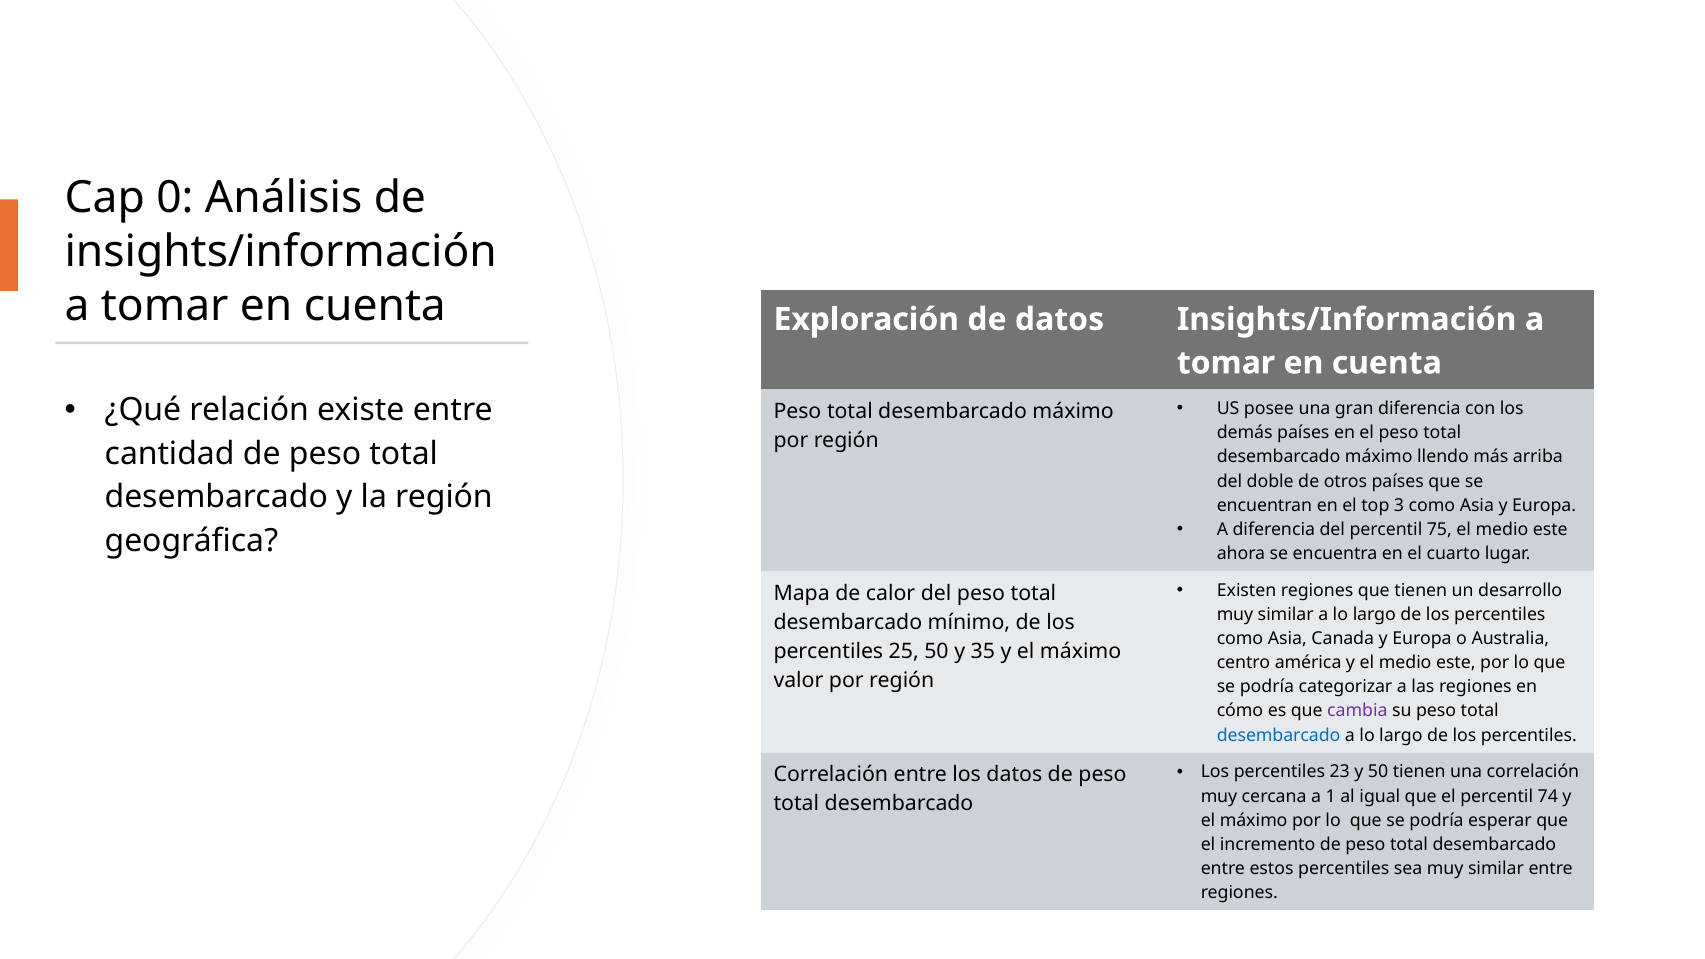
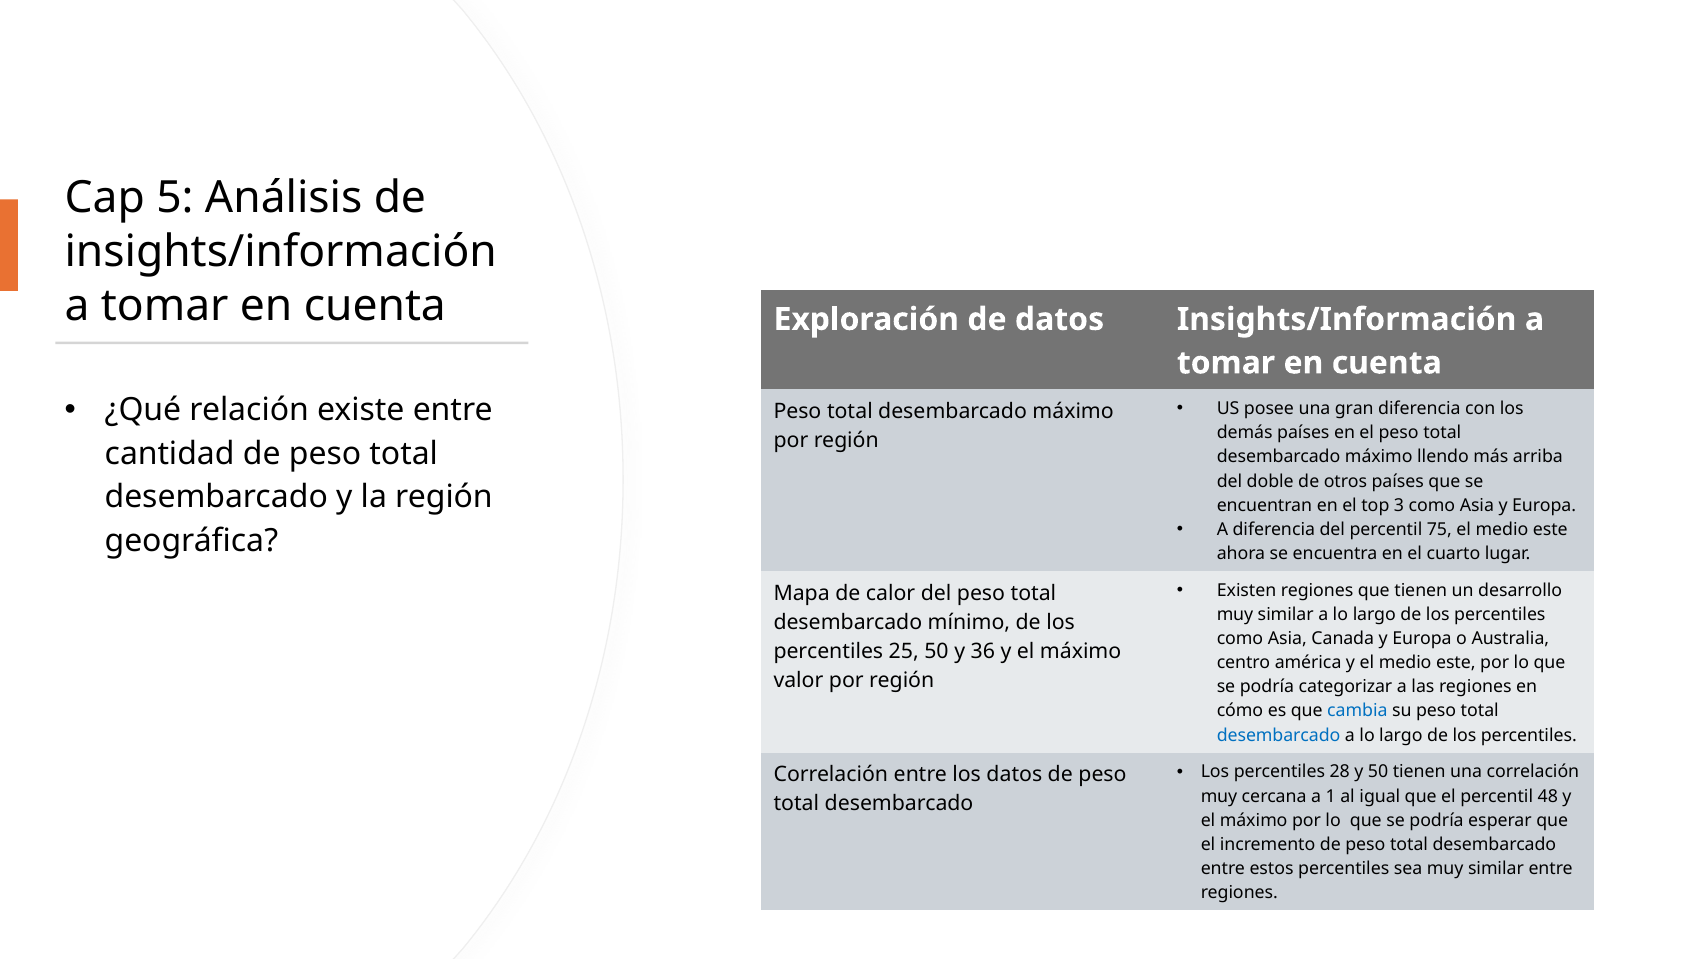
0: 0 -> 5
35: 35 -> 36
cambia colour: purple -> blue
23: 23 -> 28
74: 74 -> 48
